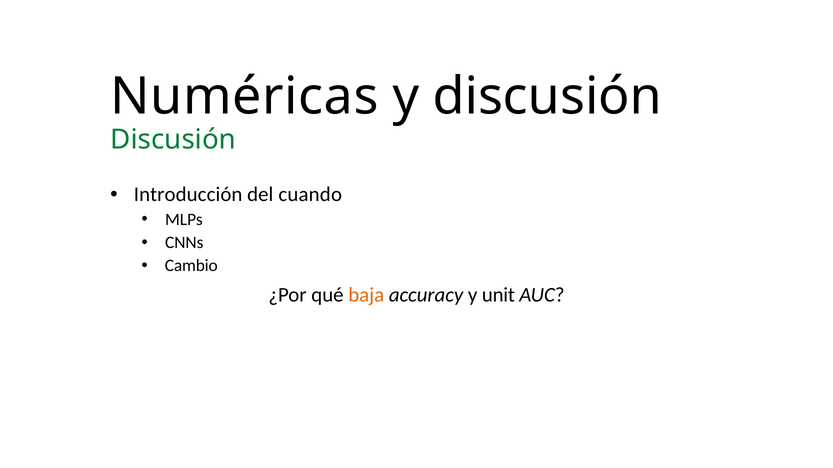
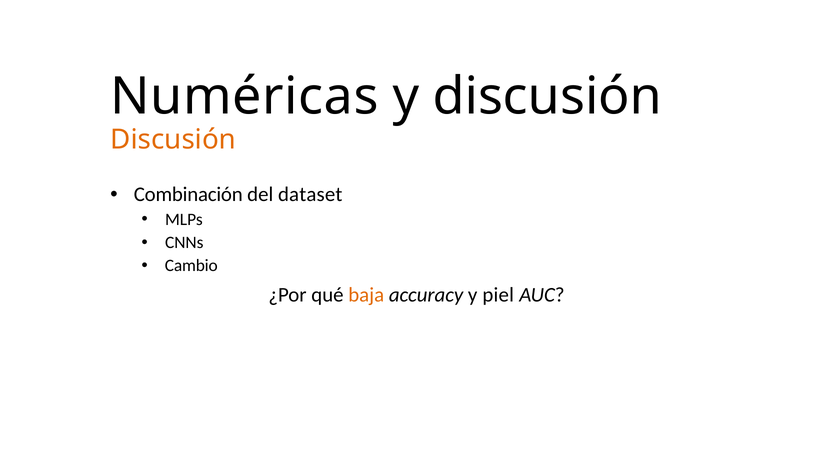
Discusión at (173, 140) colour: green -> orange
Introducción: Introducción -> Combinación
cuando: cuando -> dataset
unit: unit -> piel
